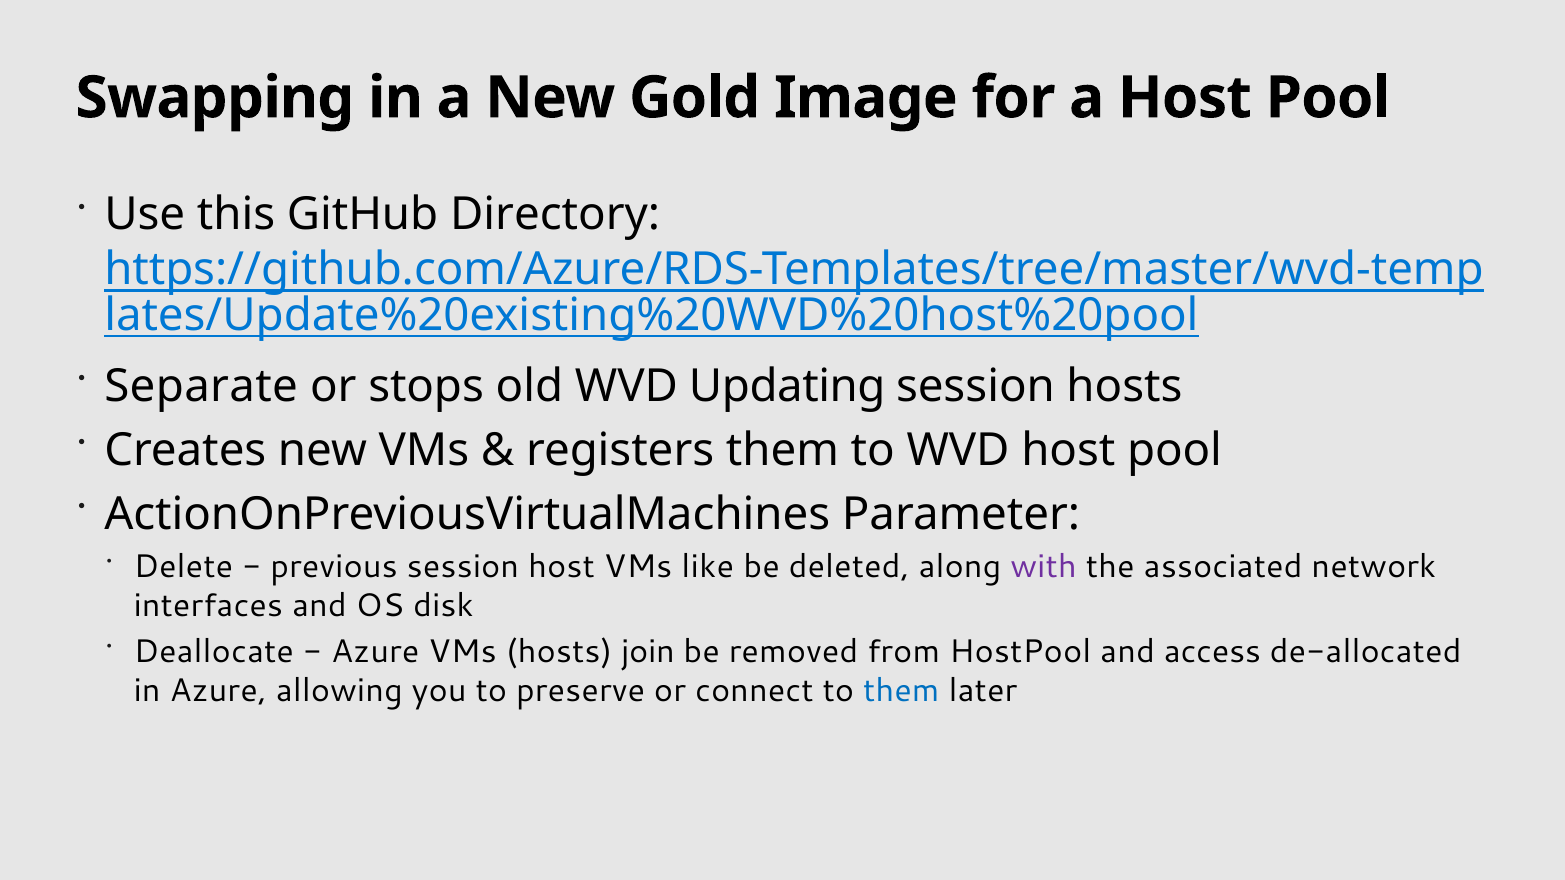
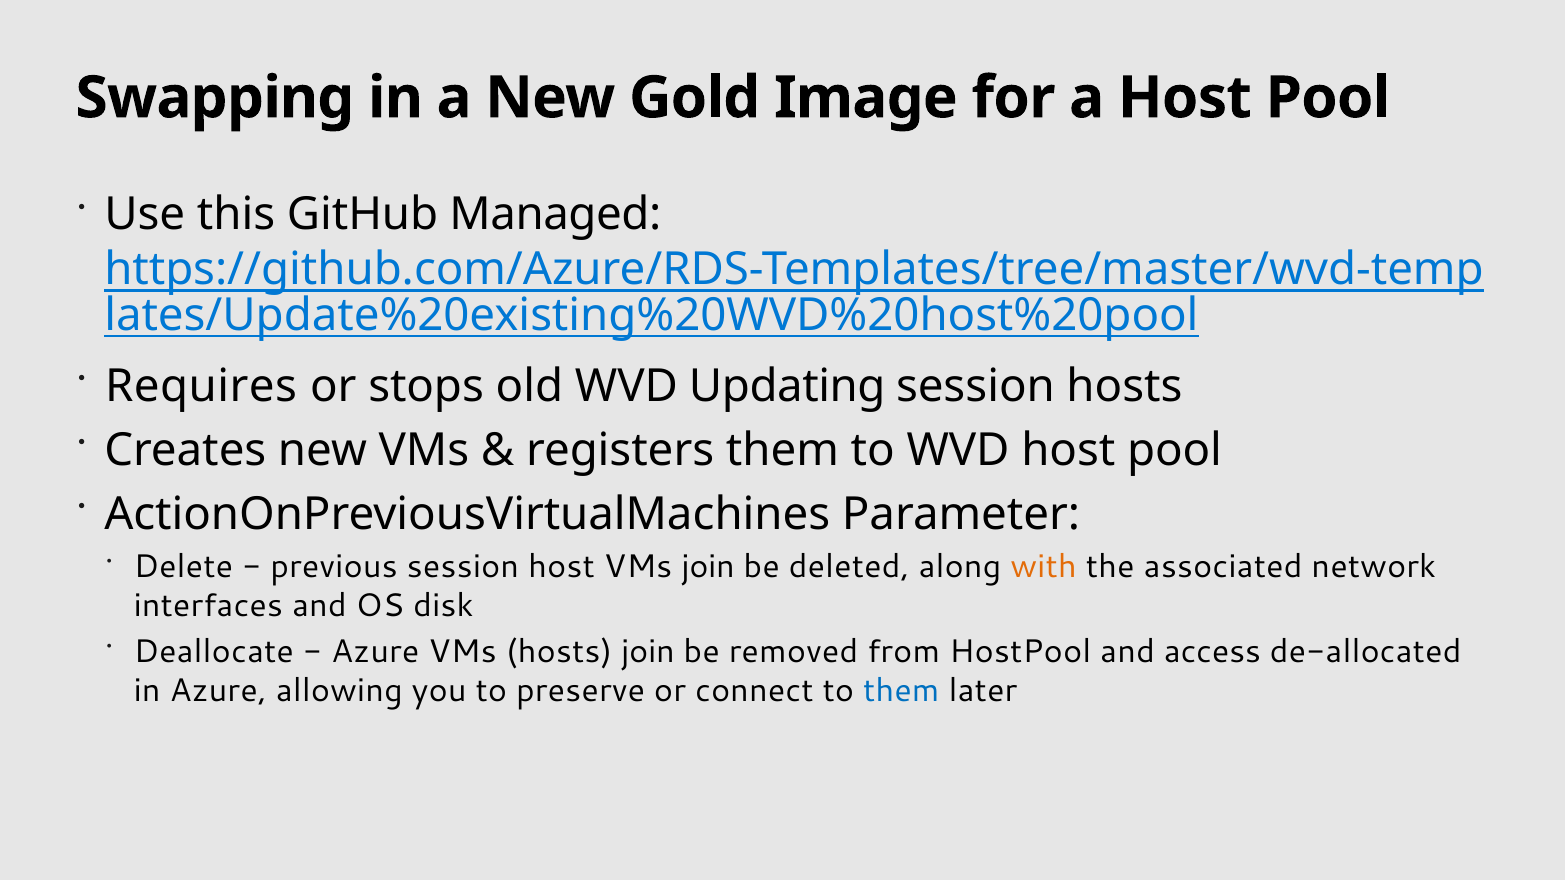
Directory: Directory -> Managed
Separate: Separate -> Requires
VMs like: like -> join
with colour: purple -> orange
